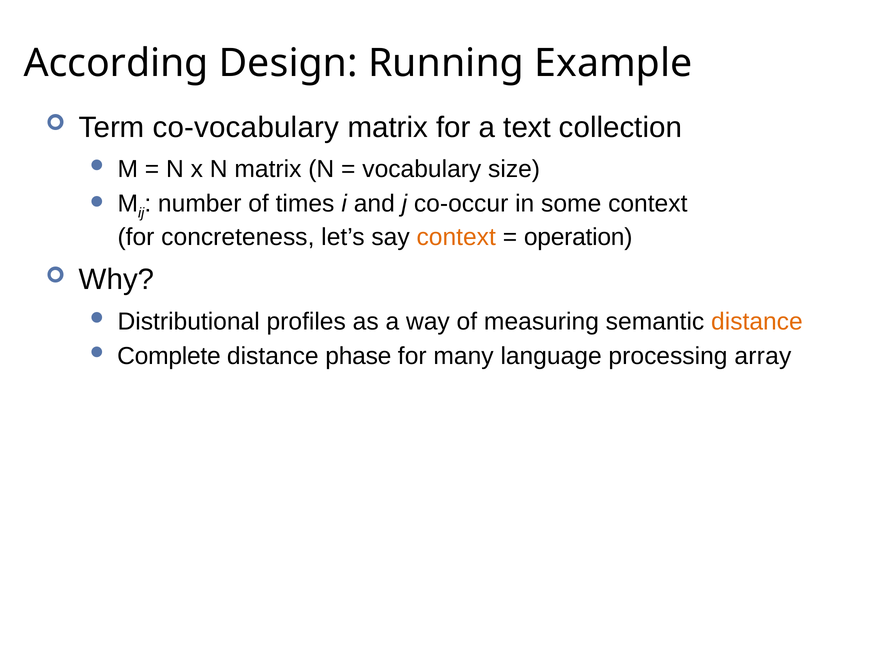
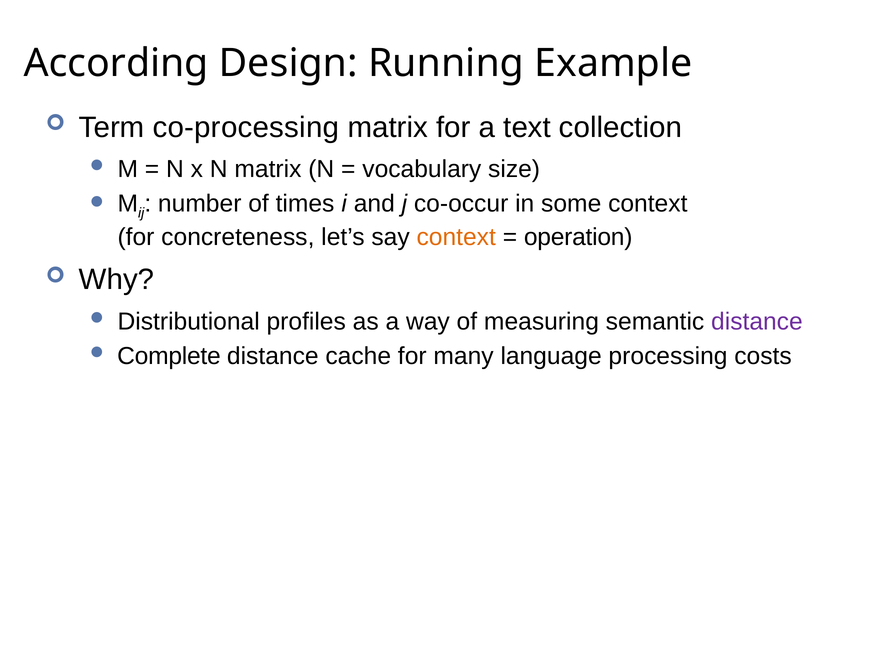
co-vocabulary: co-vocabulary -> co-processing
distance at (757, 322) colour: orange -> purple
phase: phase -> cache
array: array -> costs
